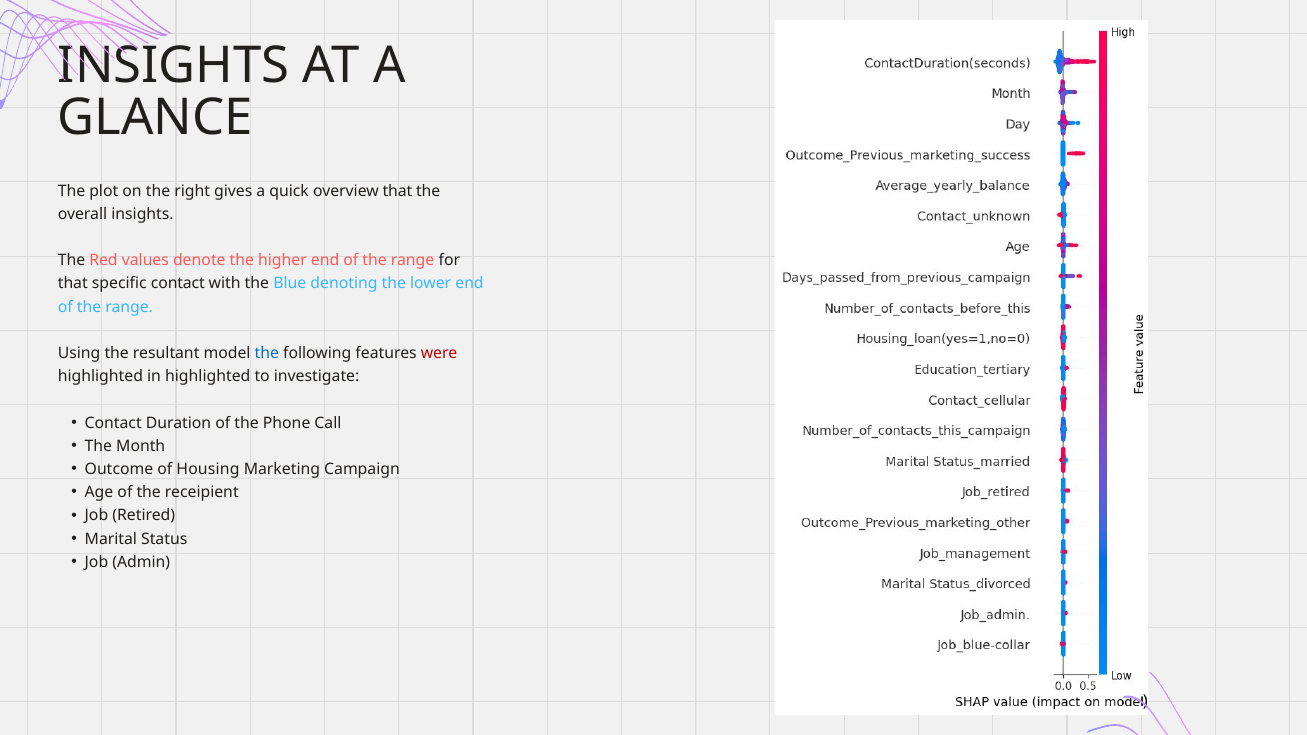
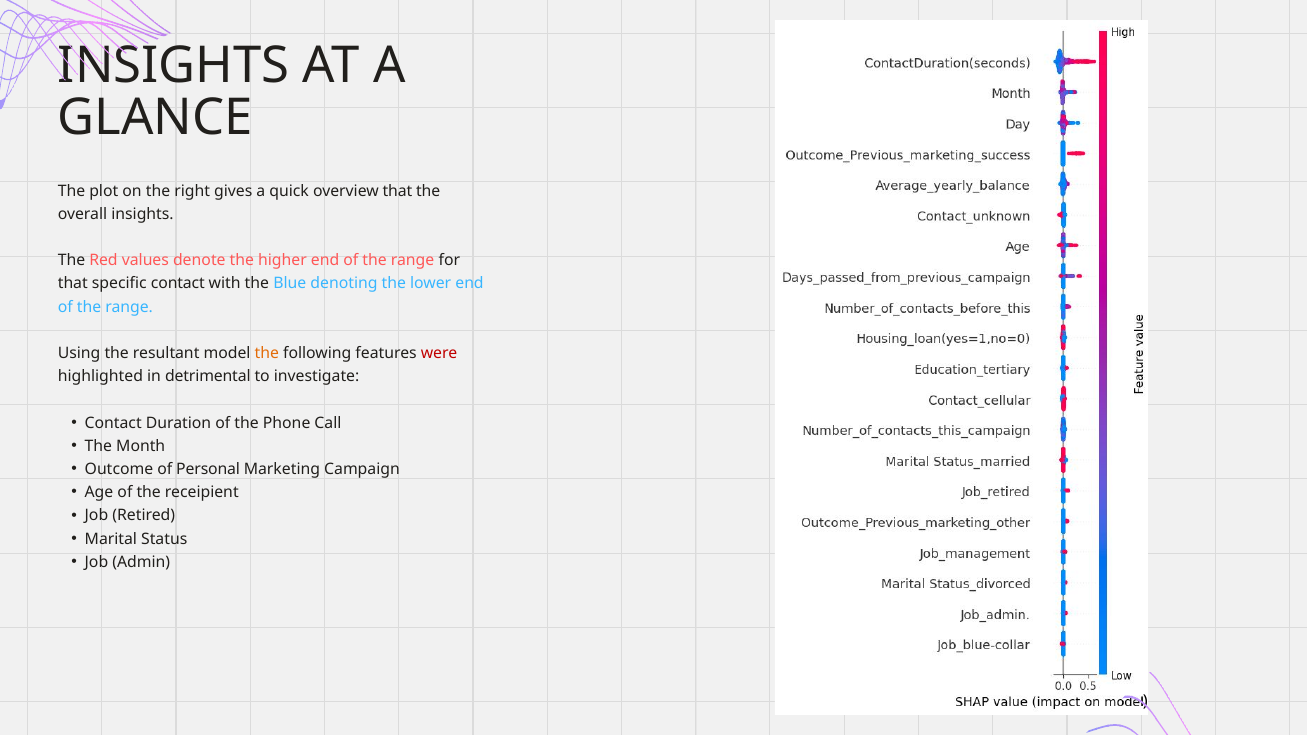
the at (267, 353) colour: blue -> orange
in highlighted: highlighted -> detrimental
Housing: Housing -> Personal
